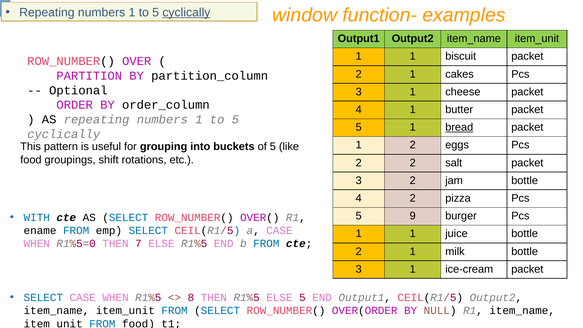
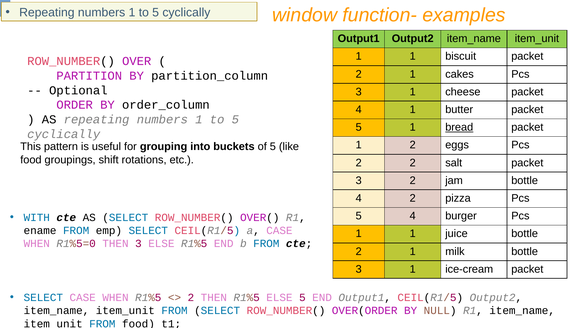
cyclically at (186, 12) underline: present -> none
5 9: 9 -> 4
THEN 7: 7 -> 3
8 at (191, 298): 8 -> 2
